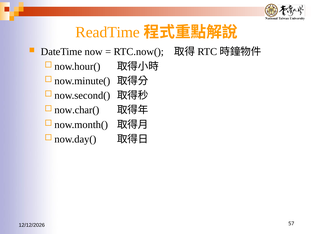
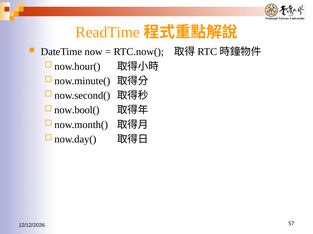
now.char(: now.char( -> now.bool(
